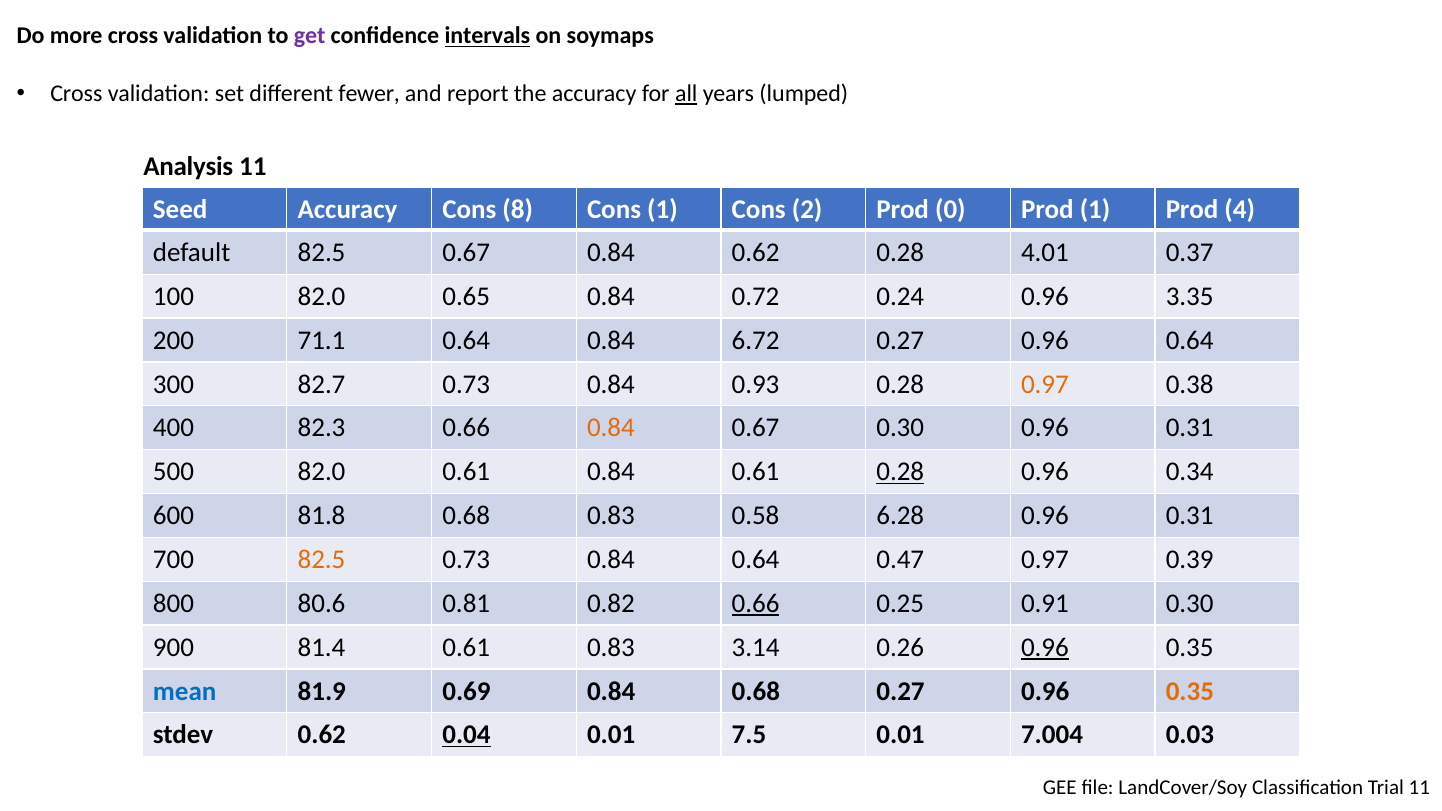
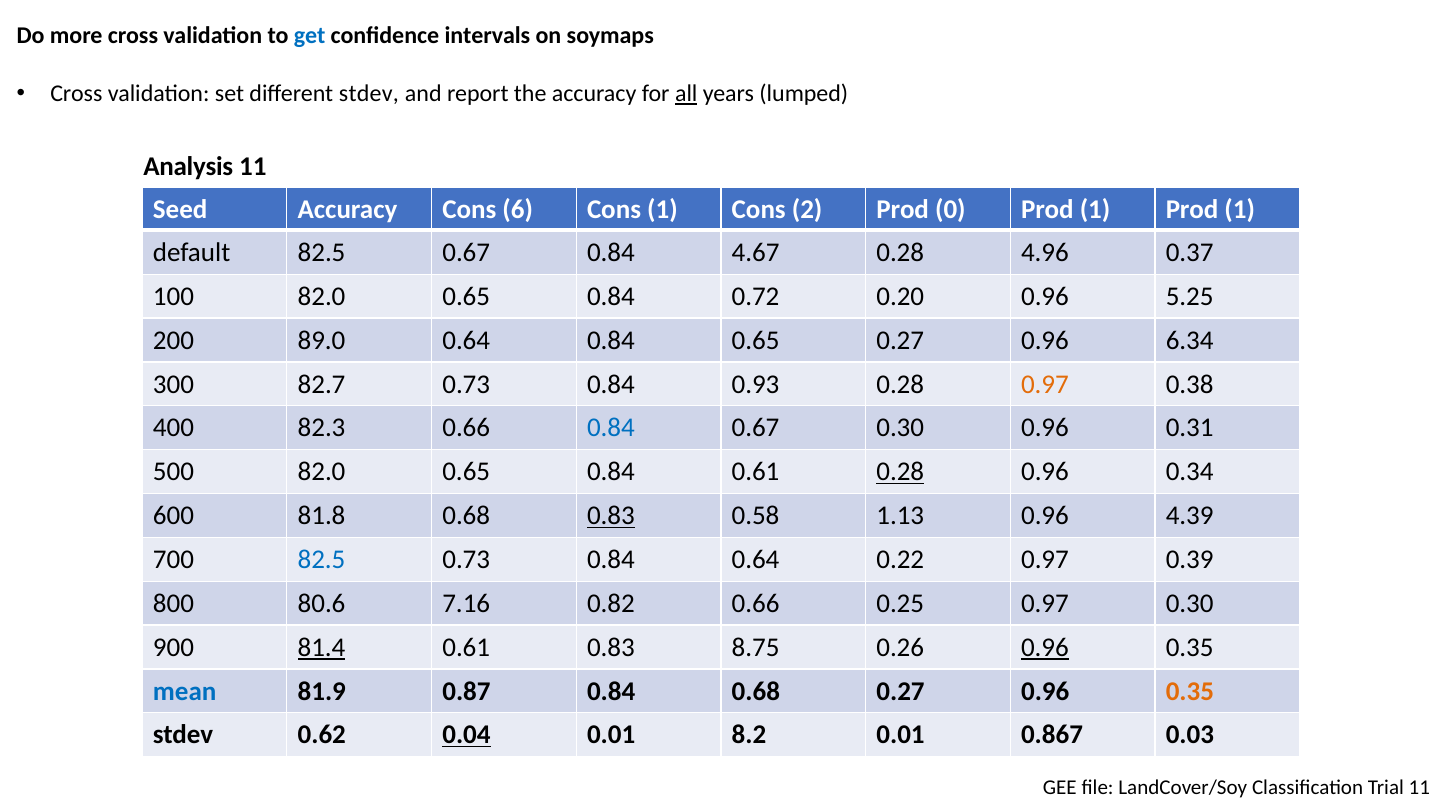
get colour: purple -> blue
intervals underline: present -> none
different fewer: fewer -> stdev
8: 8 -> 6
1 Prod 4: 4 -> 1
0.84 0.62: 0.62 -> 4.67
4.01: 4.01 -> 4.96
0.24: 0.24 -> 0.20
3.35: 3.35 -> 5.25
71.1: 71.1 -> 89.0
0.84 6.72: 6.72 -> 0.65
0.96 0.64: 0.64 -> 6.34
0.84 at (611, 428) colour: orange -> blue
500 82.0 0.61: 0.61 -> 0.65
0.83 at (611, 516) underline: none -> present
6.28: 6.28 -> 1.13
0.31 at (1190, 516): 0.31 -> 4.39
82.5 at (322, 560) colour: orange -> blue
0.47: 0.47 -> 0.22
0.81: 0.81 -> 7.16
0.66 at (756, 604) underline: present -> none
0.25 0.91: 0.91 -> 0.97
81.4 underline: none -> present
3.14: 3.14 -> 8.75
0.69: 0.69 -> 0.87
7.5: 7.5 -> 8.2
7.004: 7.004 -> 0.867
